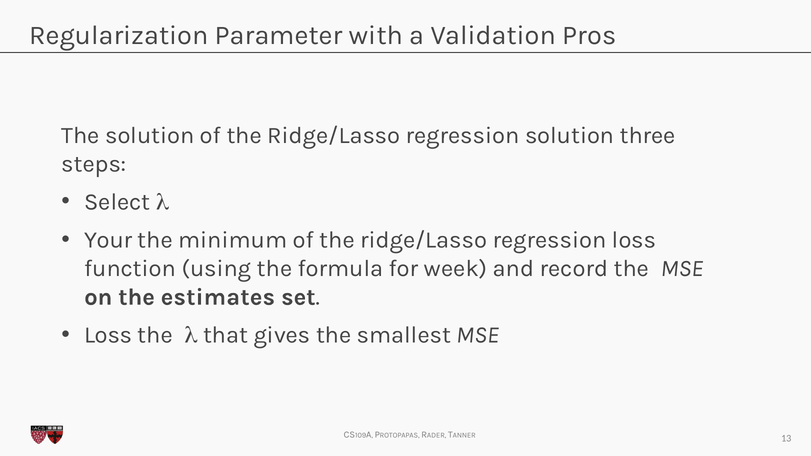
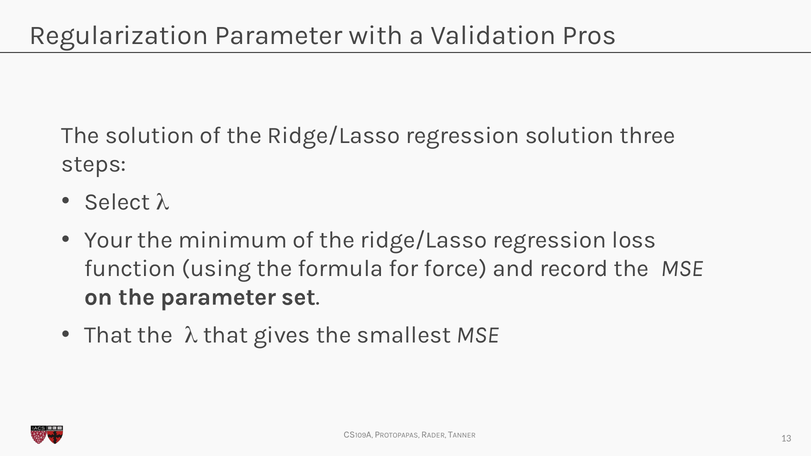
week: week -> force
the estimates: estimates -> parameter
Loss at (108, 335): Loss -> That
